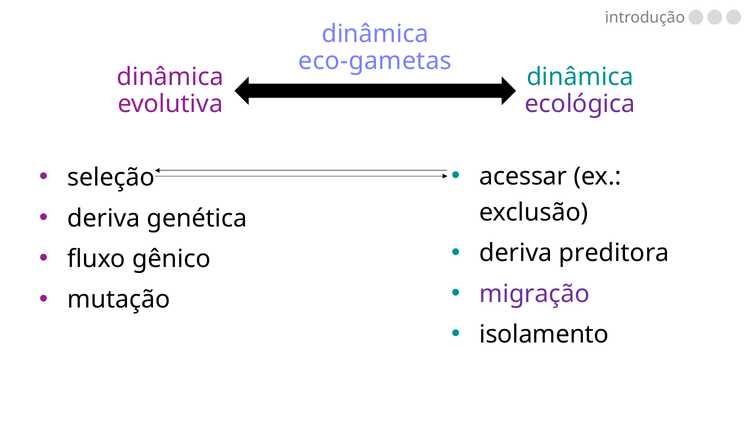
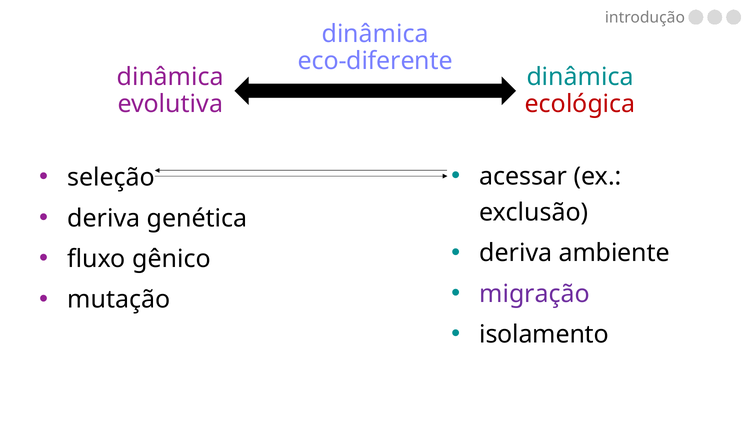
eco-gametas: eco-gametas -> eco-diferente
ecológica colour: purple -> red
preditora: preditora -> ambiente
